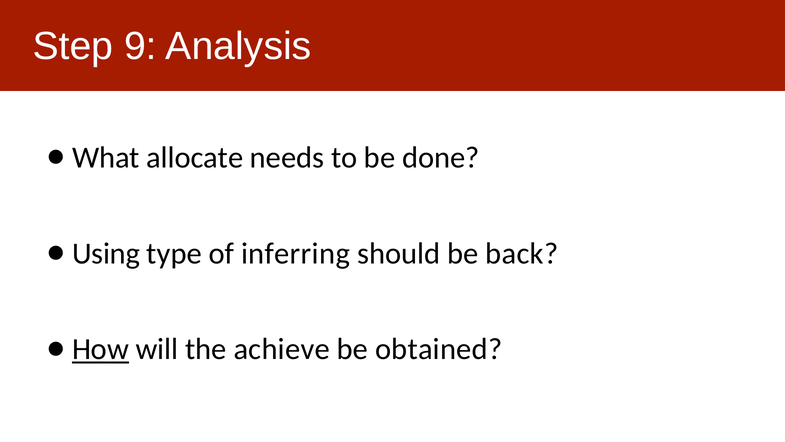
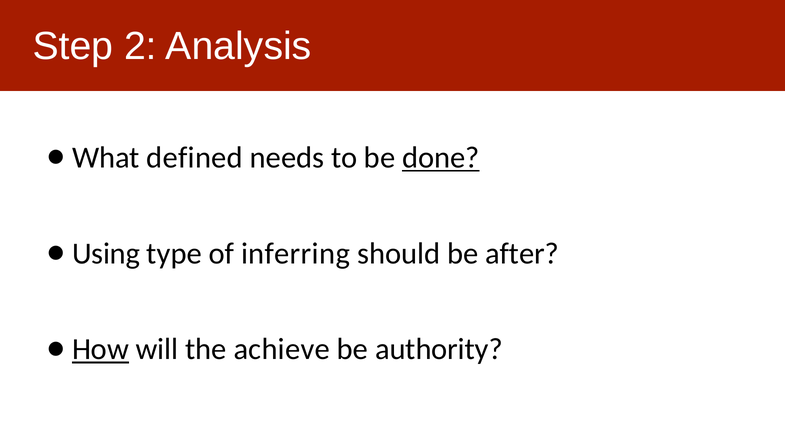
9: 9 -> 2
allocate: allocate -> defined
done underline: none -> present
back: back -> after
obtained: obtained -> authority
